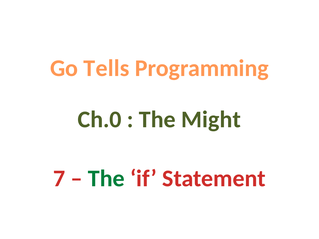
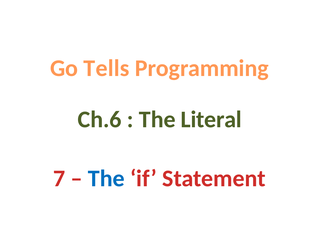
Ch.0: Ch.0 -> Ch.6
Might: Might -> Literal
The at (106, 179) colour: green -> blue
